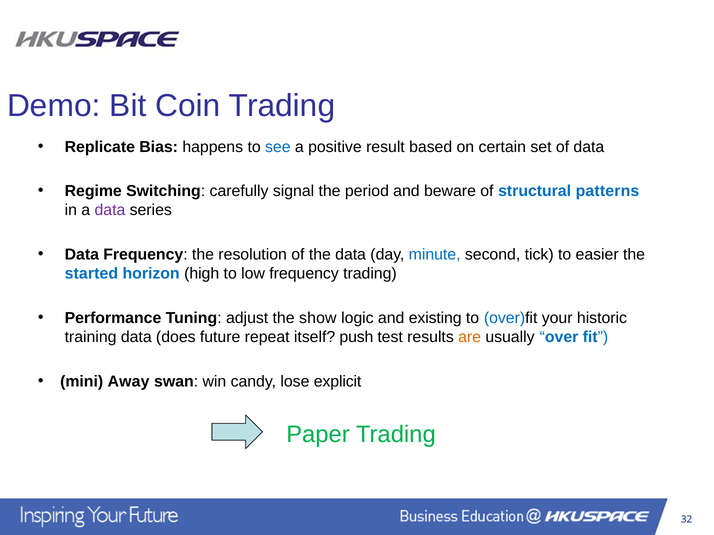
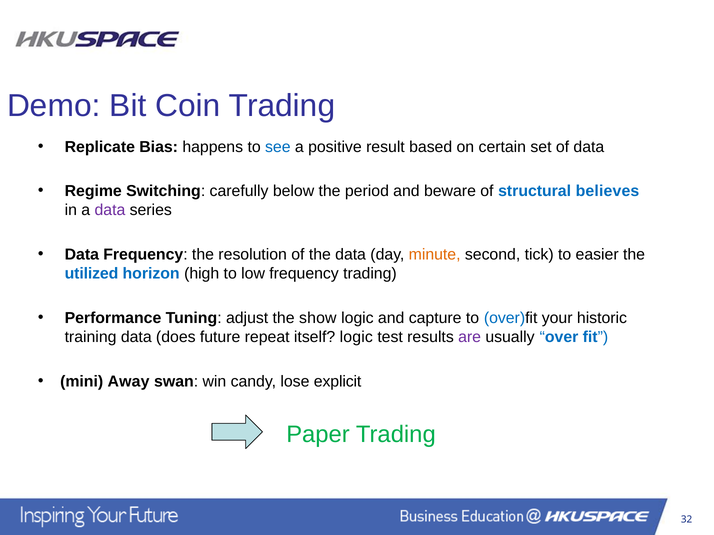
signal: signal -> below
patterns: patterns -> believes
minute colour: blue -> orange
started: started -> utilized
existing: existing -> capture
itself push: push -> logic
are colour: orange -> purple
